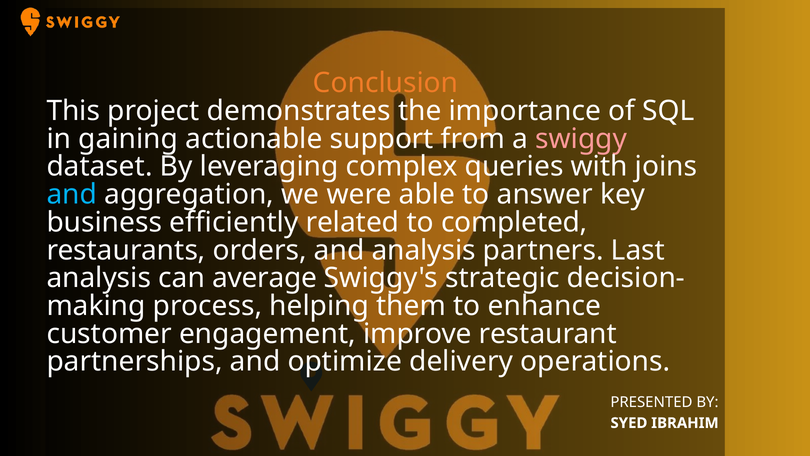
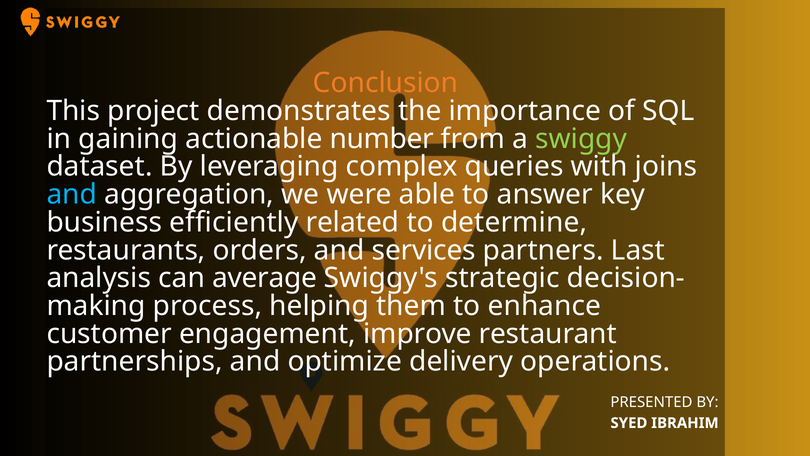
support: support -> number
swiggy colour: pink -> light green
completed: completed -> determine
and analysis: analysis -> services
